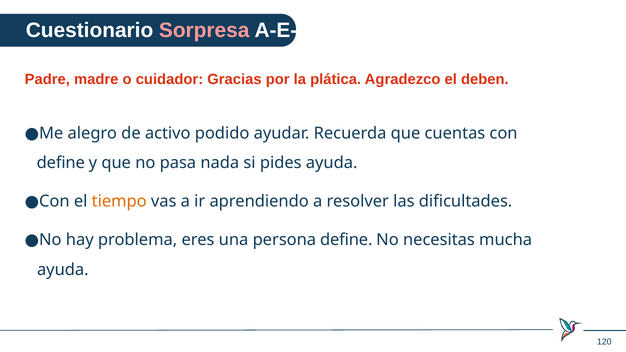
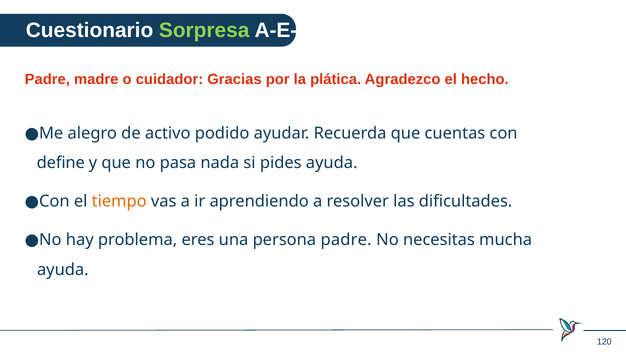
Sorpresa colour: pink -> light green
deben: deben -> hecho
persona define: define -> padre
